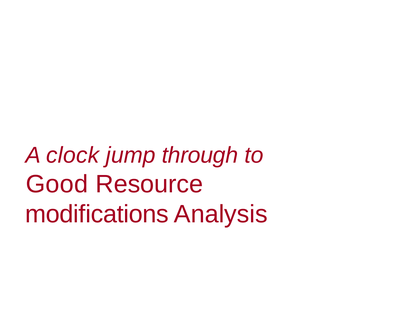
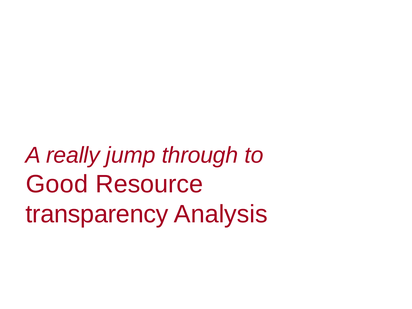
clock: clock -> really
modifications: modifications -> transparency
